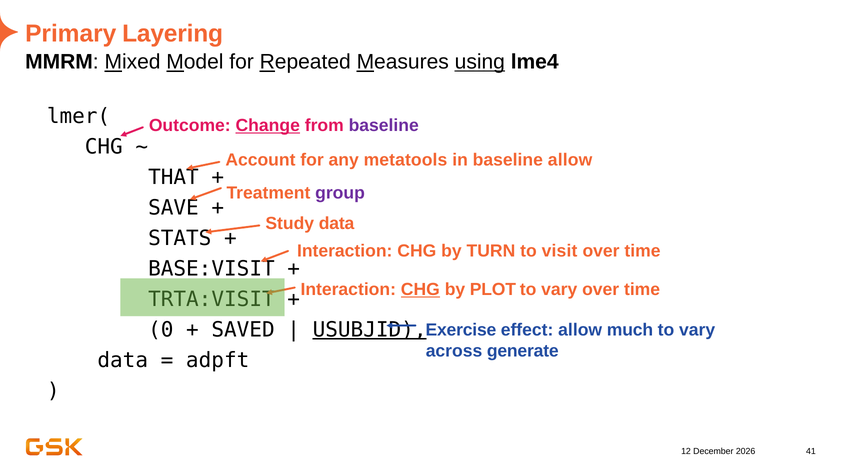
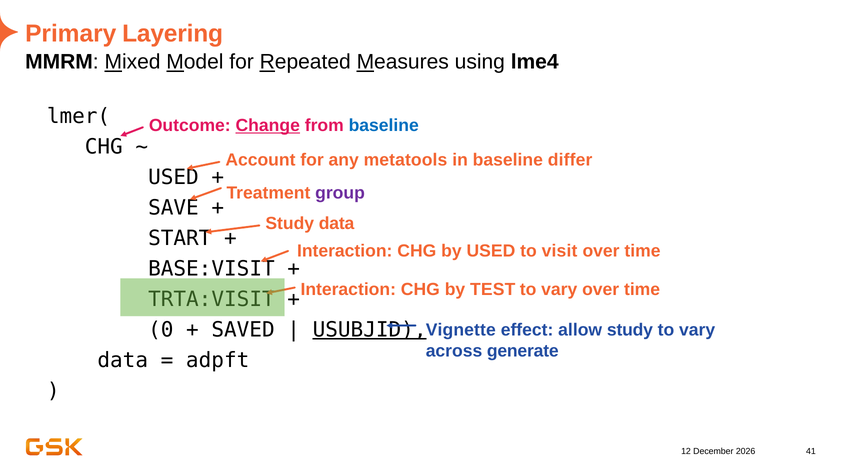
using underline: present -> none
baseline at (384, 125) colour: purple -> blue
baseline allow: allow -> differ
THAT at (173, 177): THAT -> USED
STATS: STATS -> START
by TURN: TURN -> USED
CHG at (420, 290) underline: present -> none
PLOT: PLOT -> TEST
Exercise: Exercise -> Vignette
allow much: much -> study
